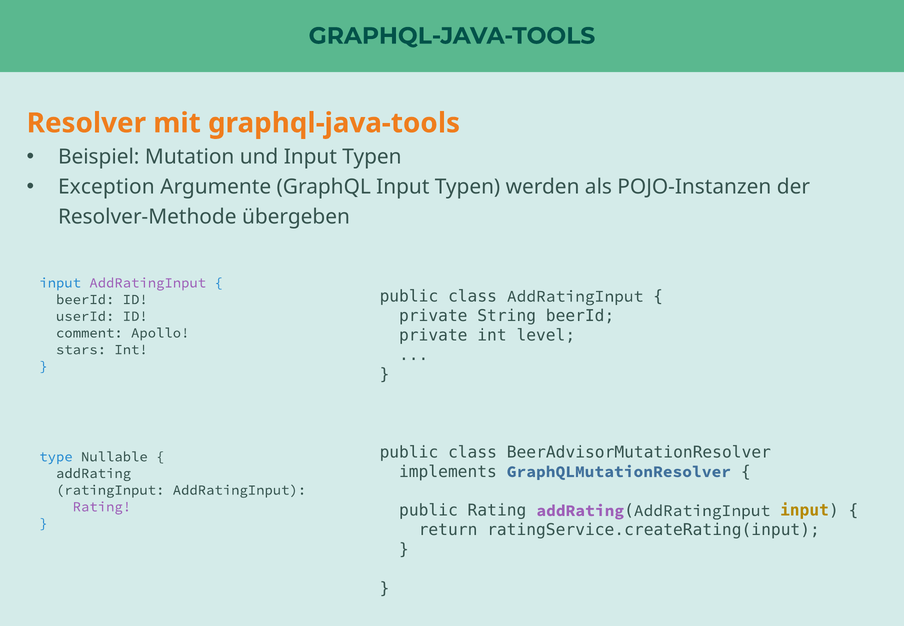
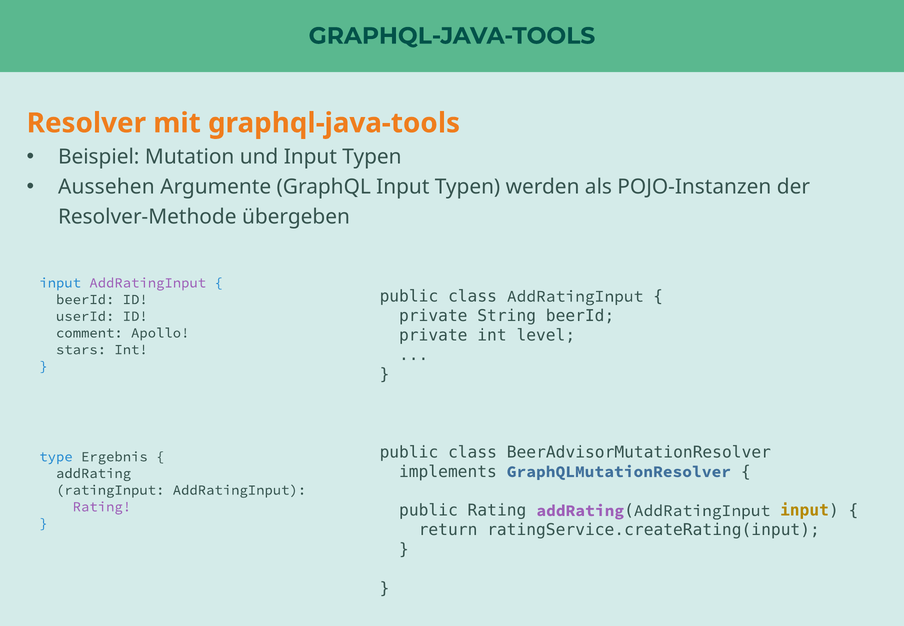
Exception: Exception -> Aussehen
Nullable: Nullable -> Ergebnis
